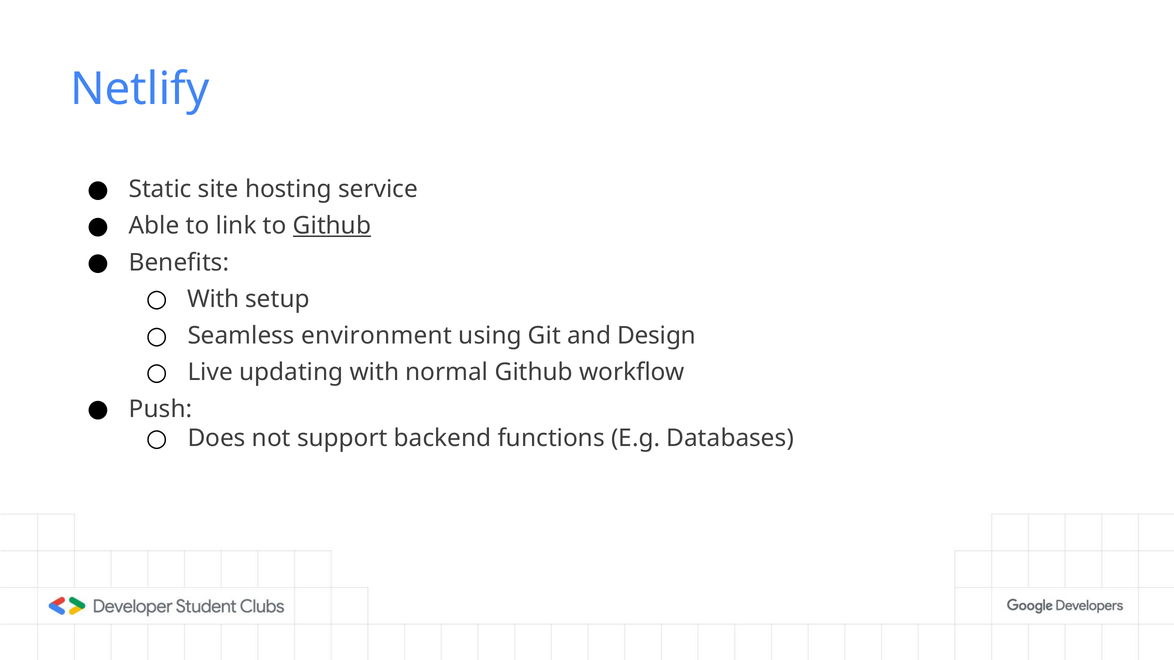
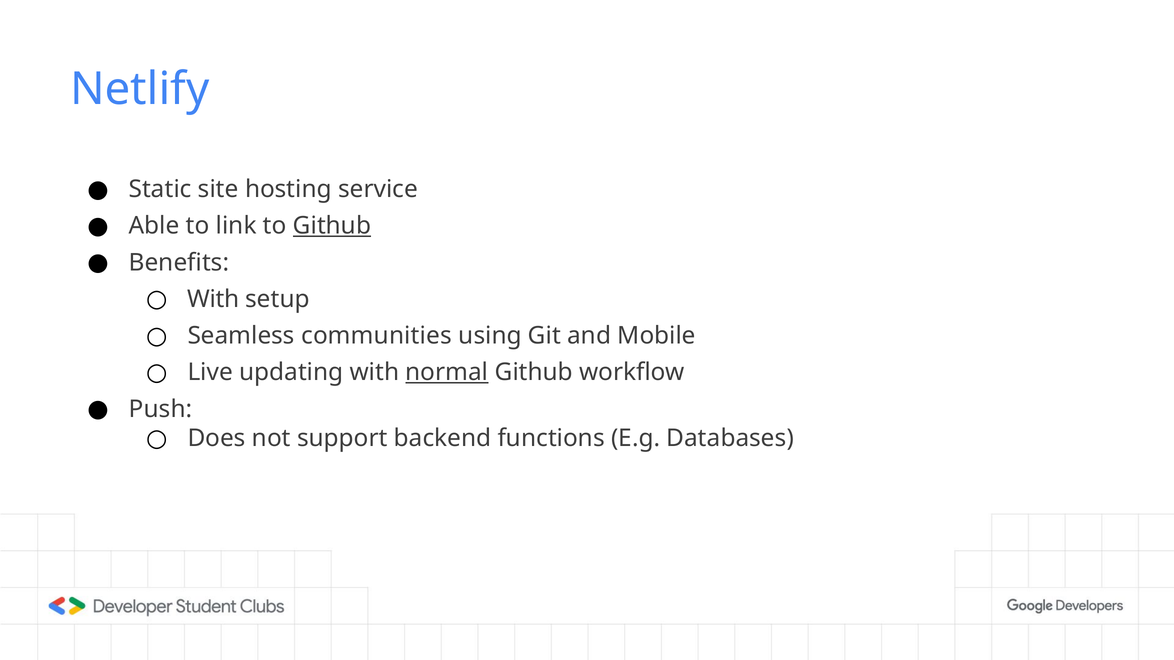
environment: environment -> communities
Design: Design -> Mobile
normal underline: none -> present
